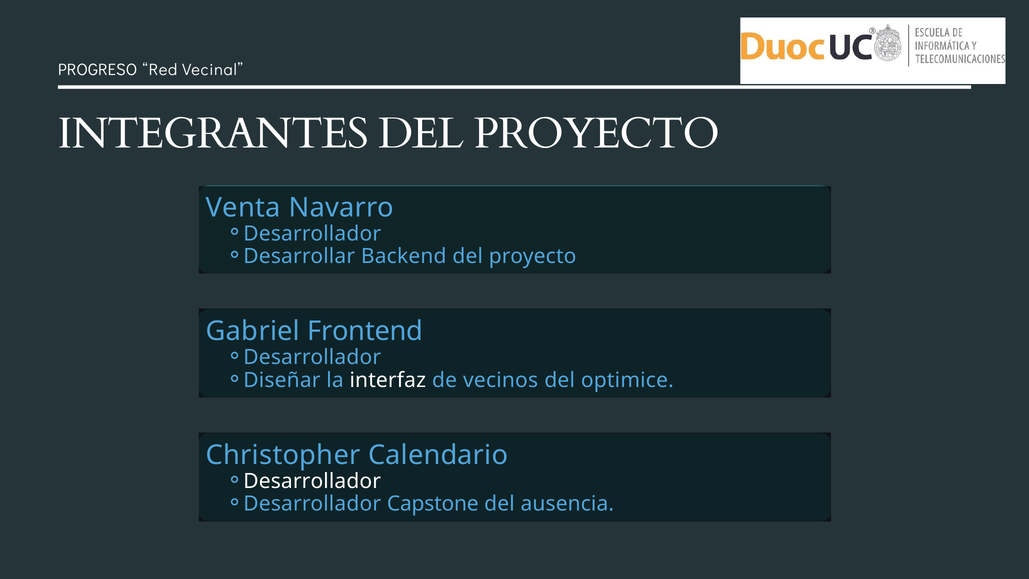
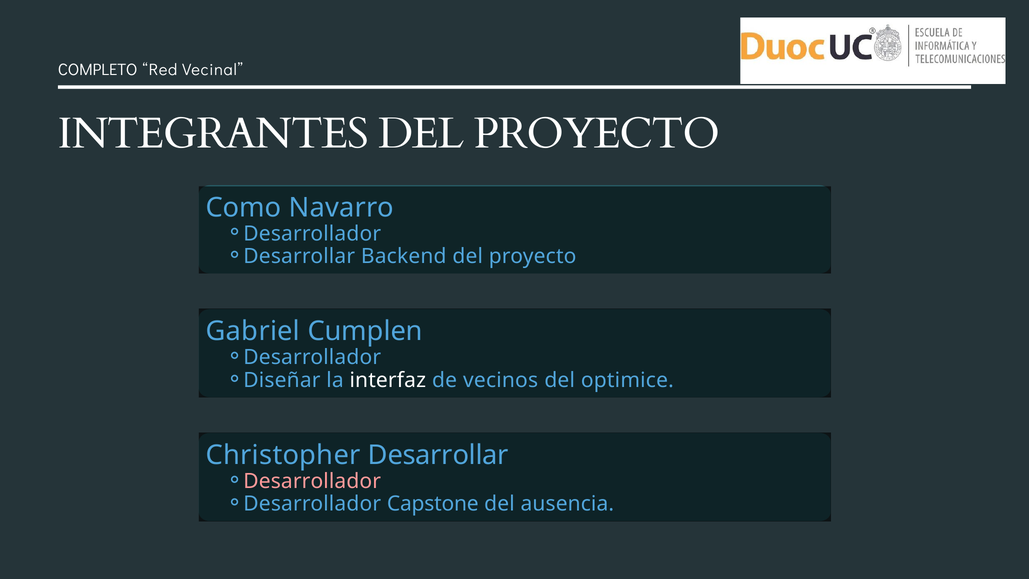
PROGRESO: PROGRESO -> COMPLETO
Venta: Venta -> Como
Frontend: Frontend -> Cumplen
Christopher Calendario: Calendario -> Desarrollar
Desarrollador at (312, 481) colour: white -> pink
